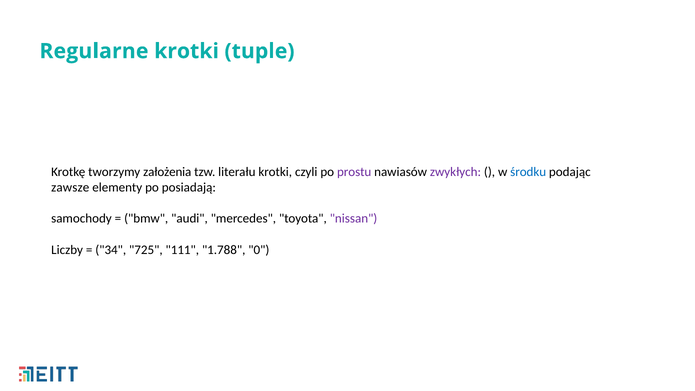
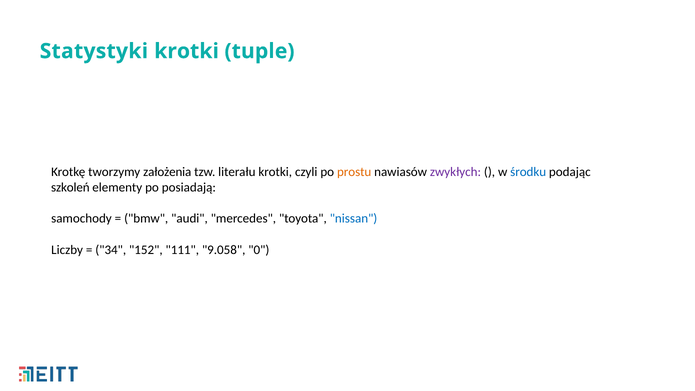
Regularne: Regularne -> Statystyki
prostu colour: purple -> orange
zawsze: zawsze -> szkoleń
nissan colour: purple -> blue
725: 725 -> 152
1.788: 1.788 -> 9.058
